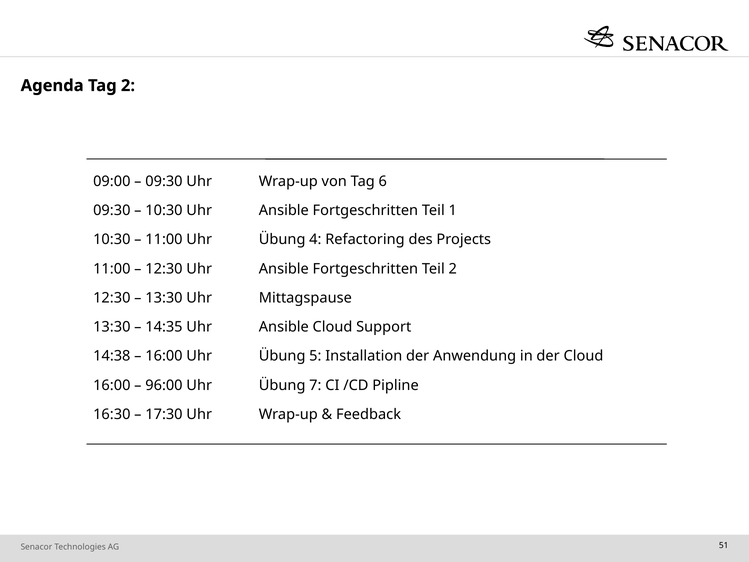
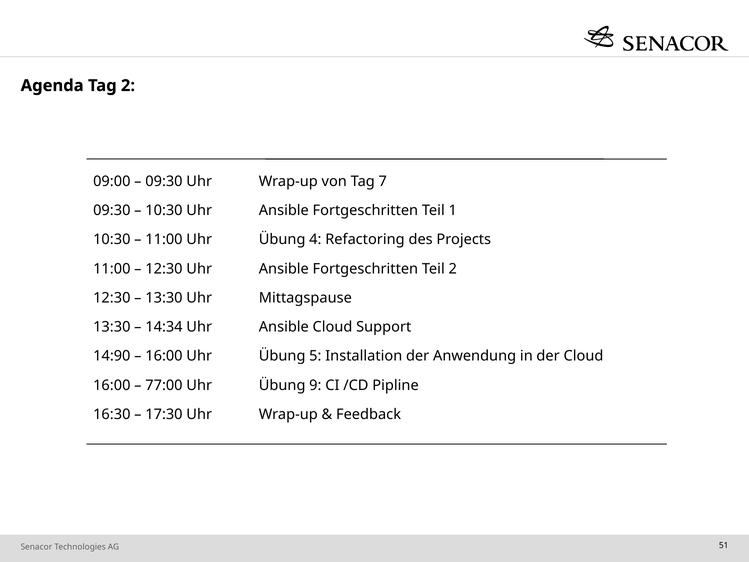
6: 6 -> 7
14:35: 14:35 -> 14:34
14:38: 14:38 -> 14:90
96:00: 96:00 -> 77:00
7: 7 -> 9
